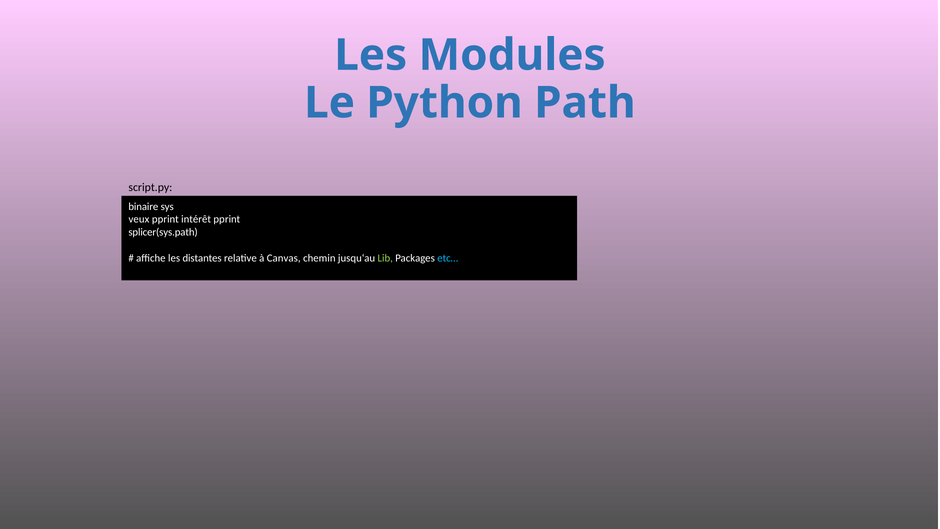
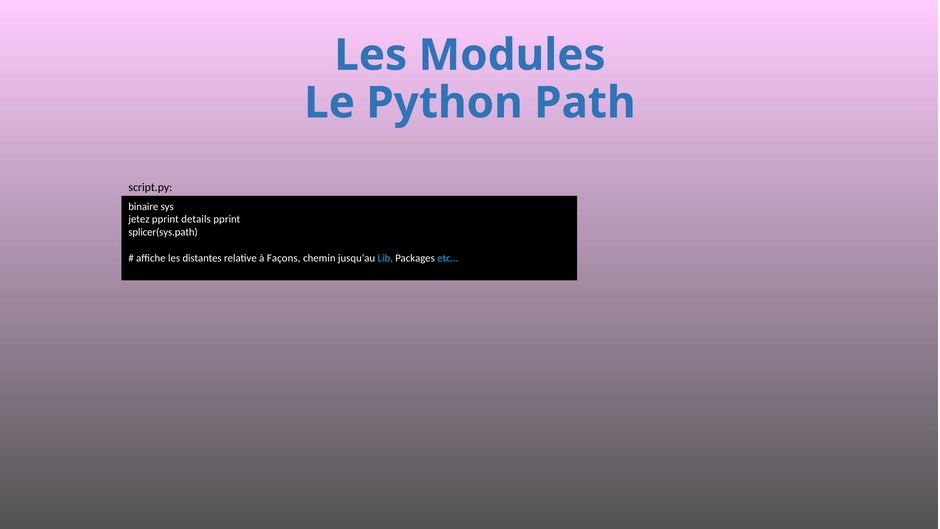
veux: veux -> jetez
intérêt: intérêt -> details
Canvas: Canvas -> Façons
Lib colour: light green -> light blue
